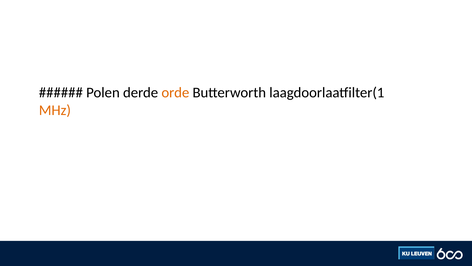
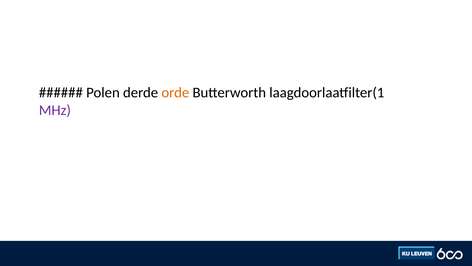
MHz colour: orange -> purple
